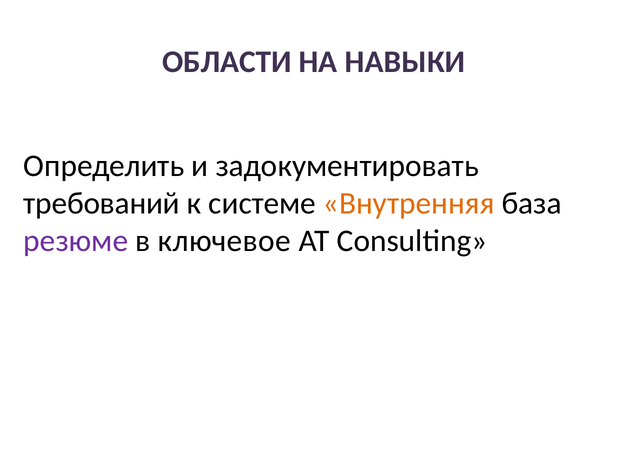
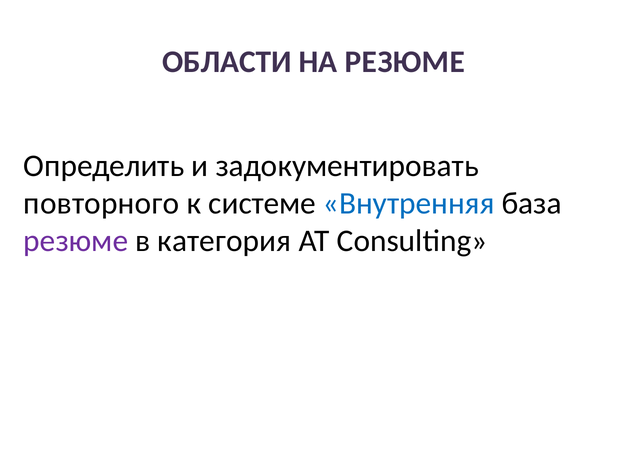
НА НАВЫКИ: НАВЫКИ -> РЕЗЮМЕ
требований: требований -> повторного
Внутренняя colour: orange -> blue
ключевое: ключевое -> категория
